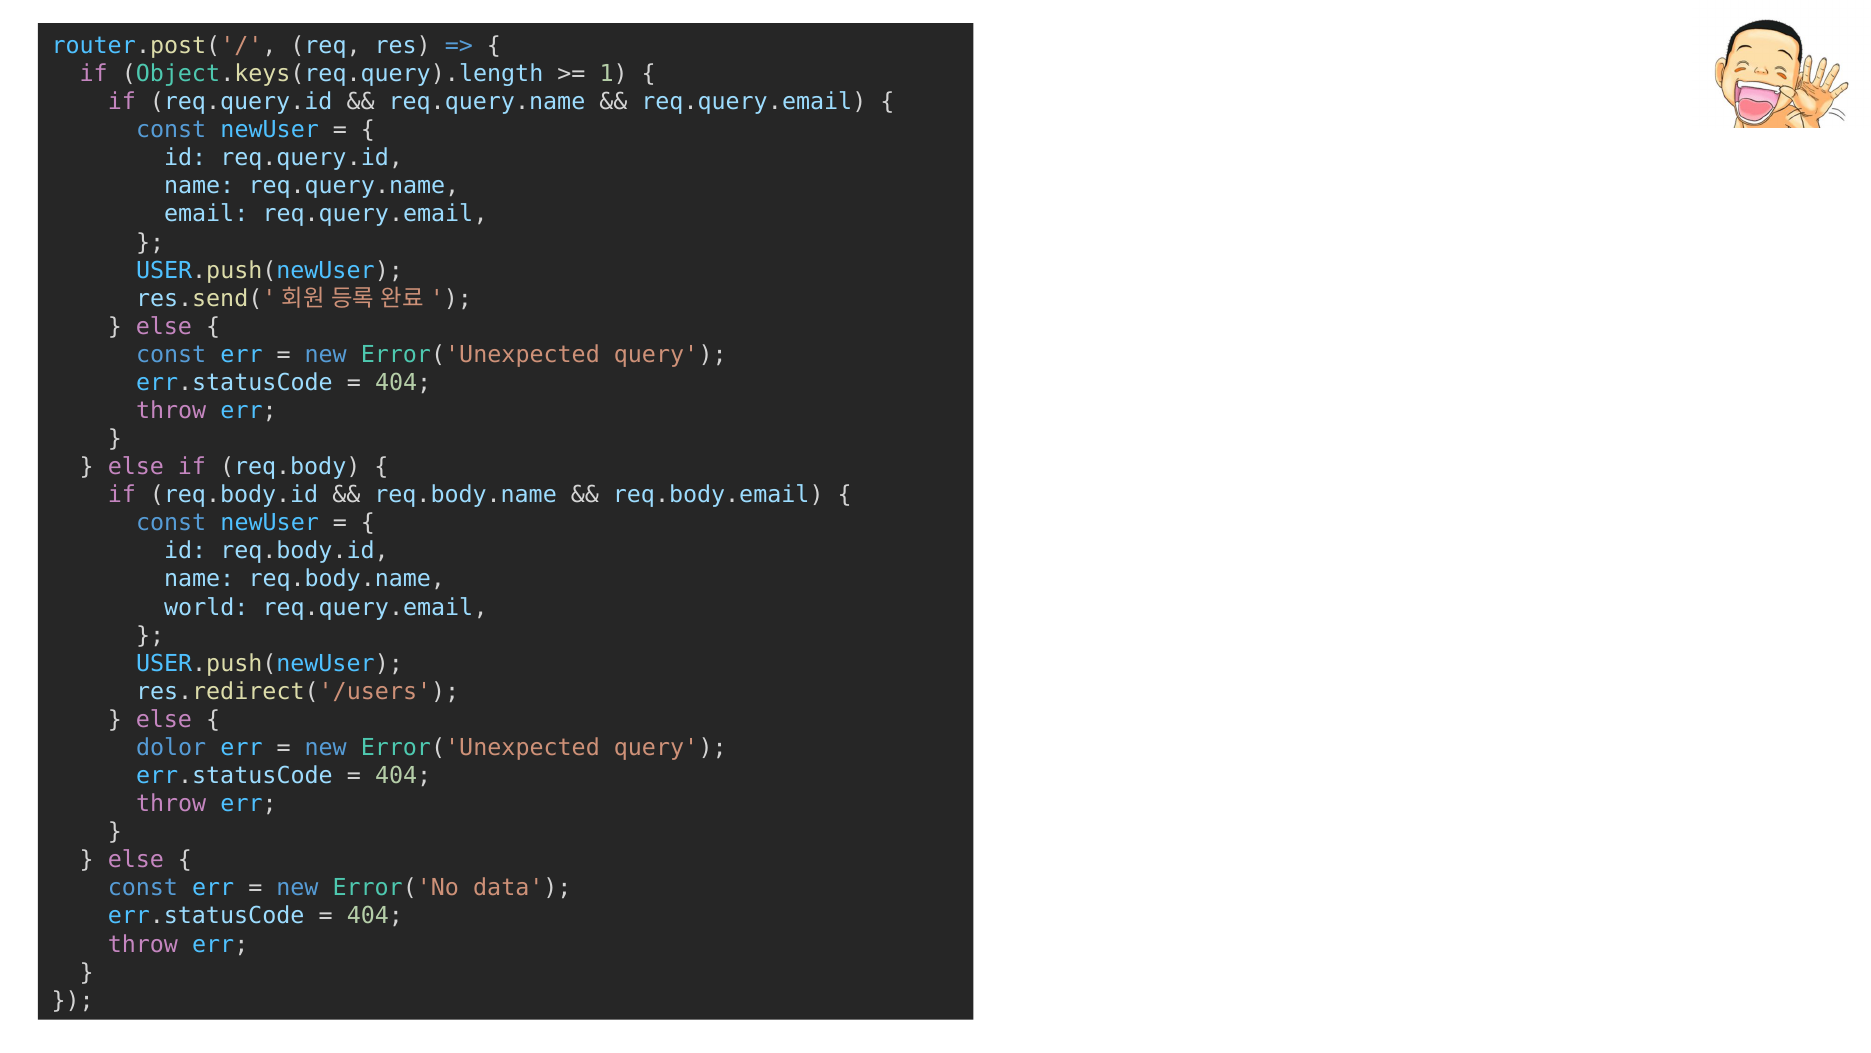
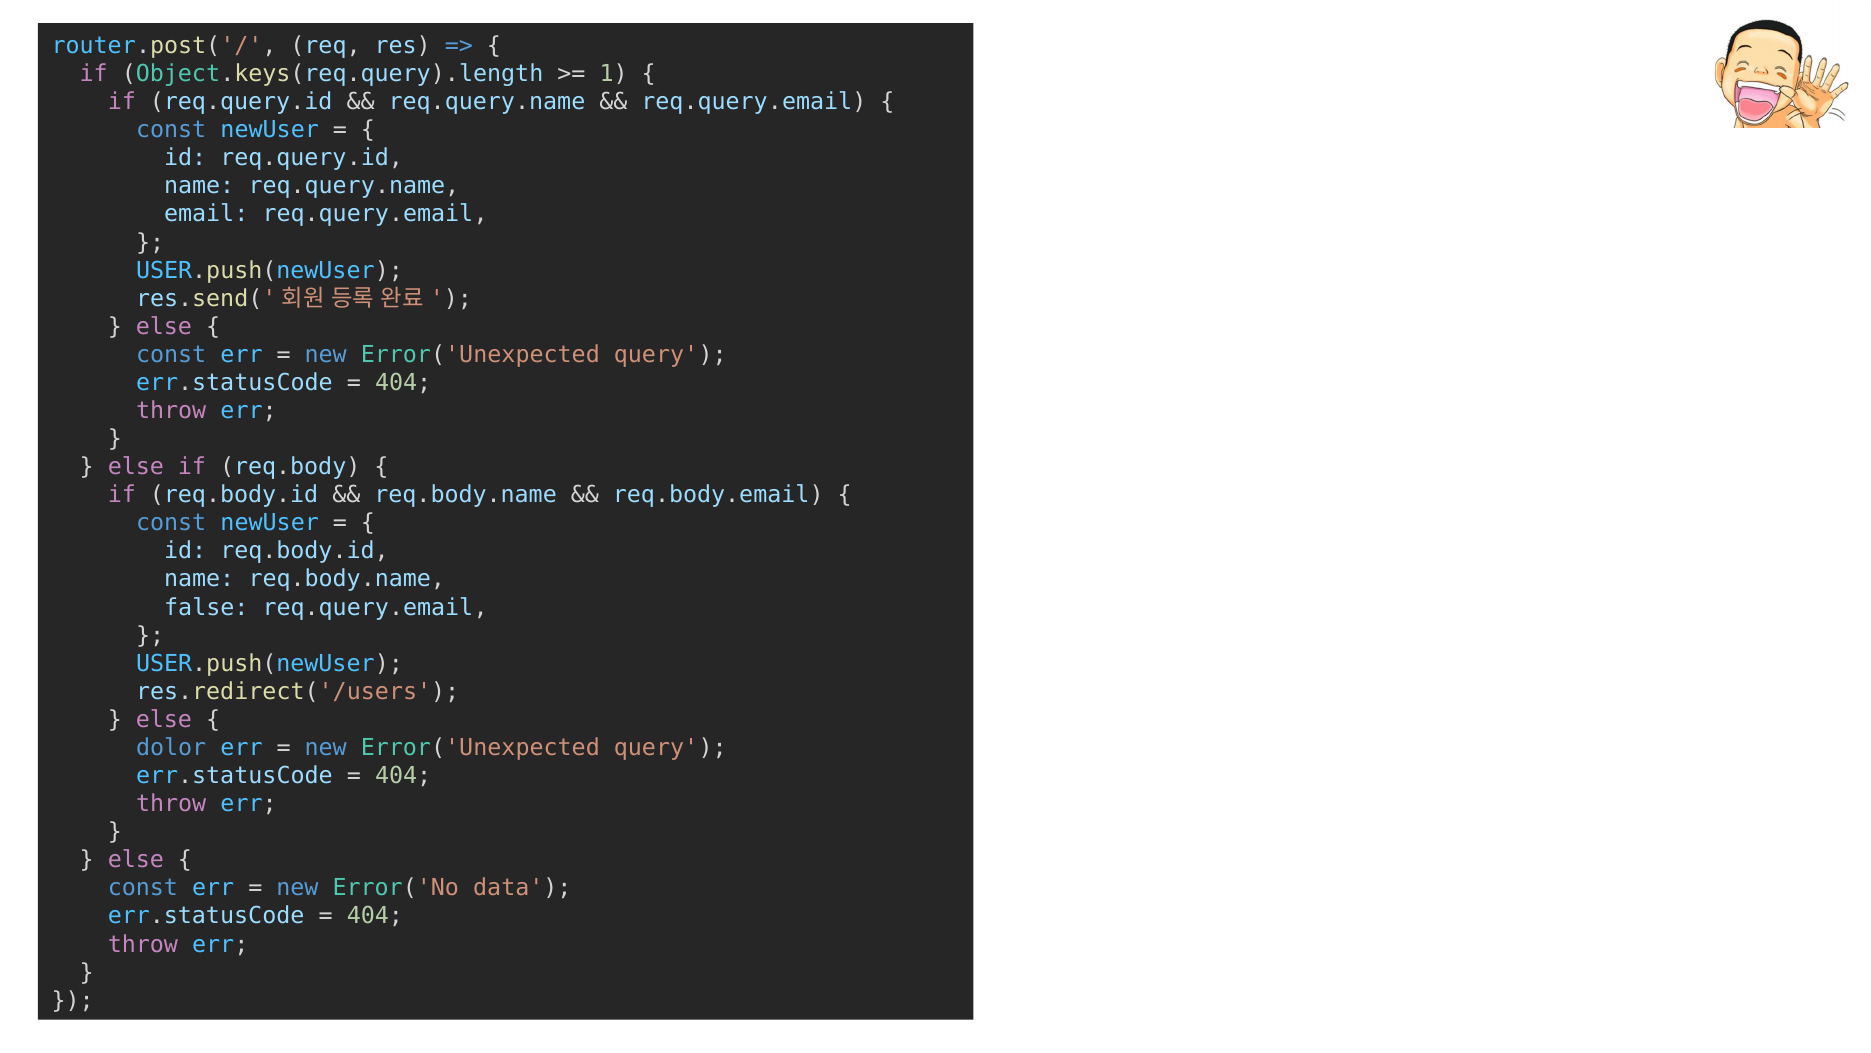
world: world -> false
